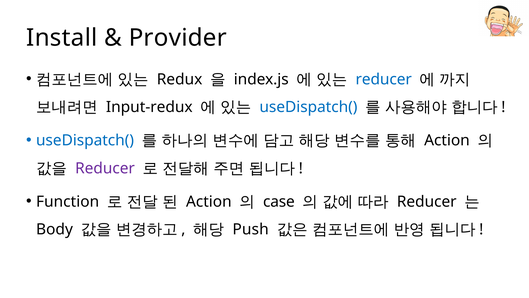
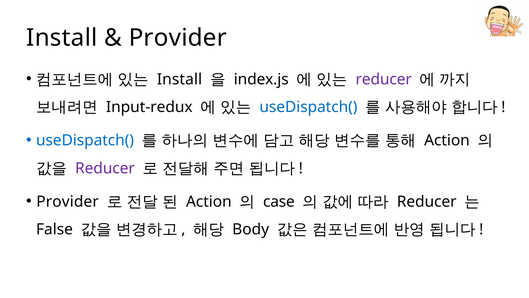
Redux at (180, 79): Redux -> Install
reducer at (384, 79) colour: blue -> purple
Function at (68, 201): Function -> Provider
Body: Body -> False
Push: Push -> Body
